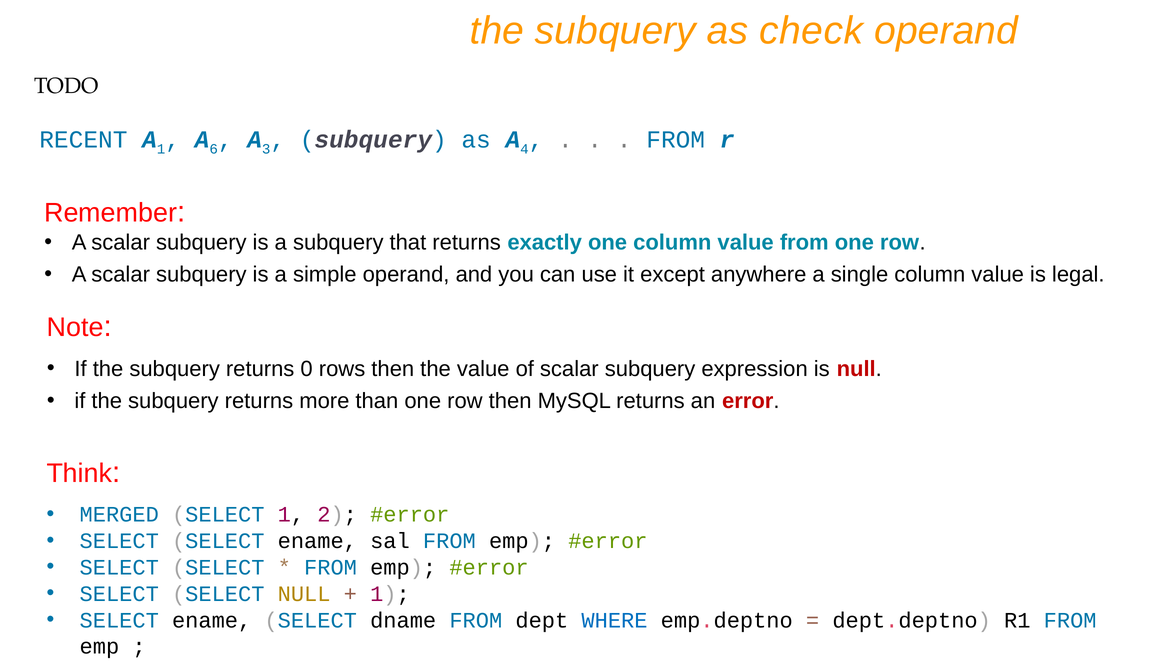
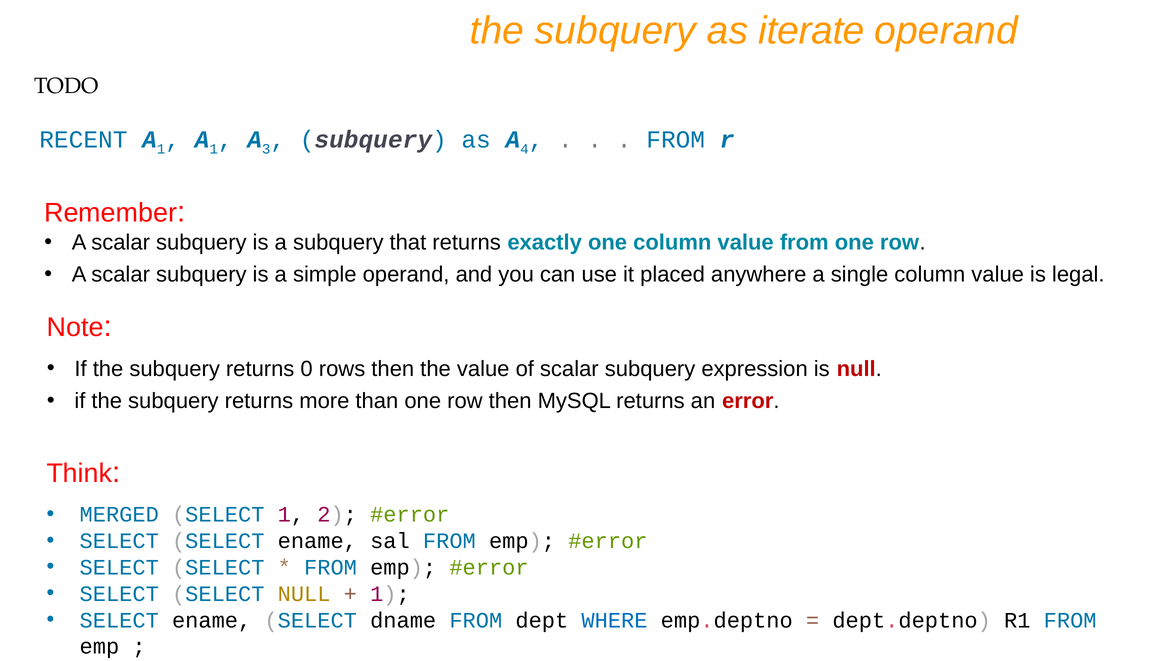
check: check -> iterate
6 at (214, 149): 6 -> 1
except: except -> placed
